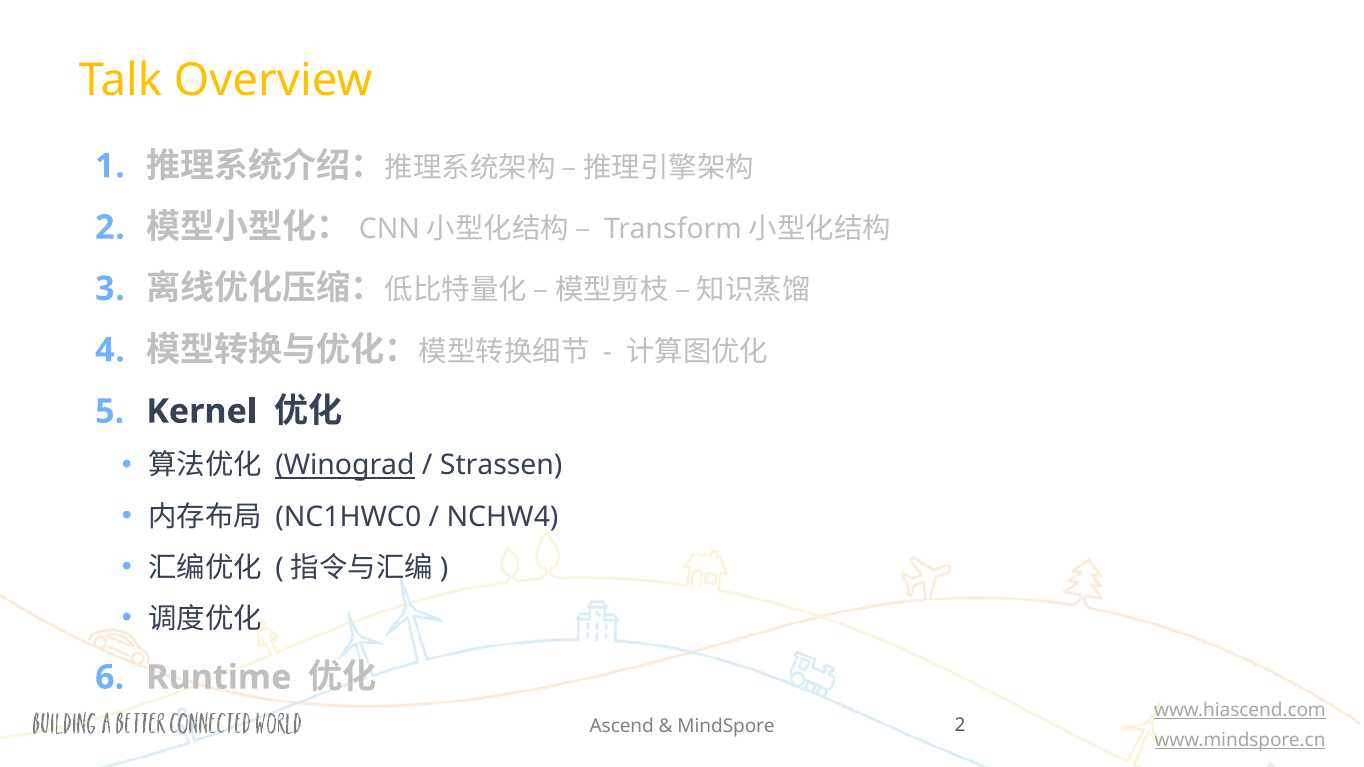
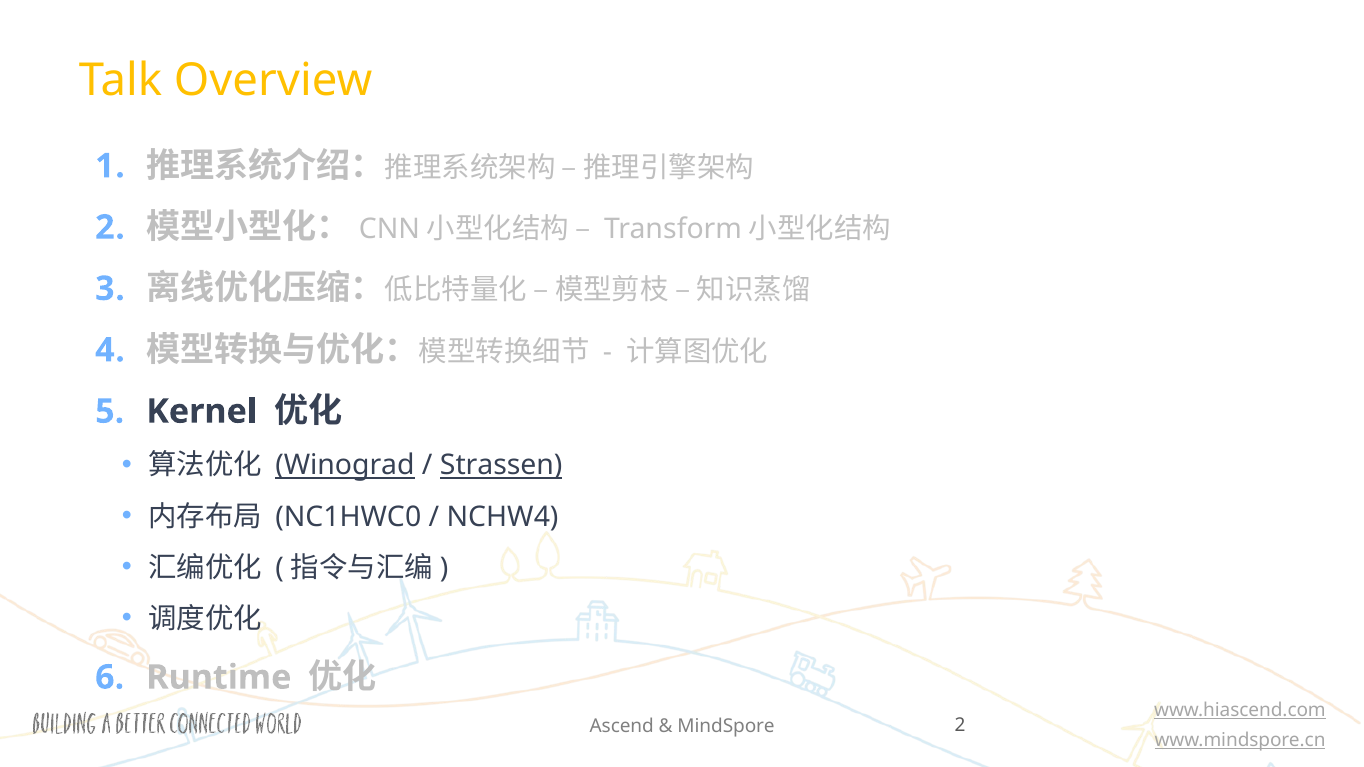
Strassen underline: none -> present
